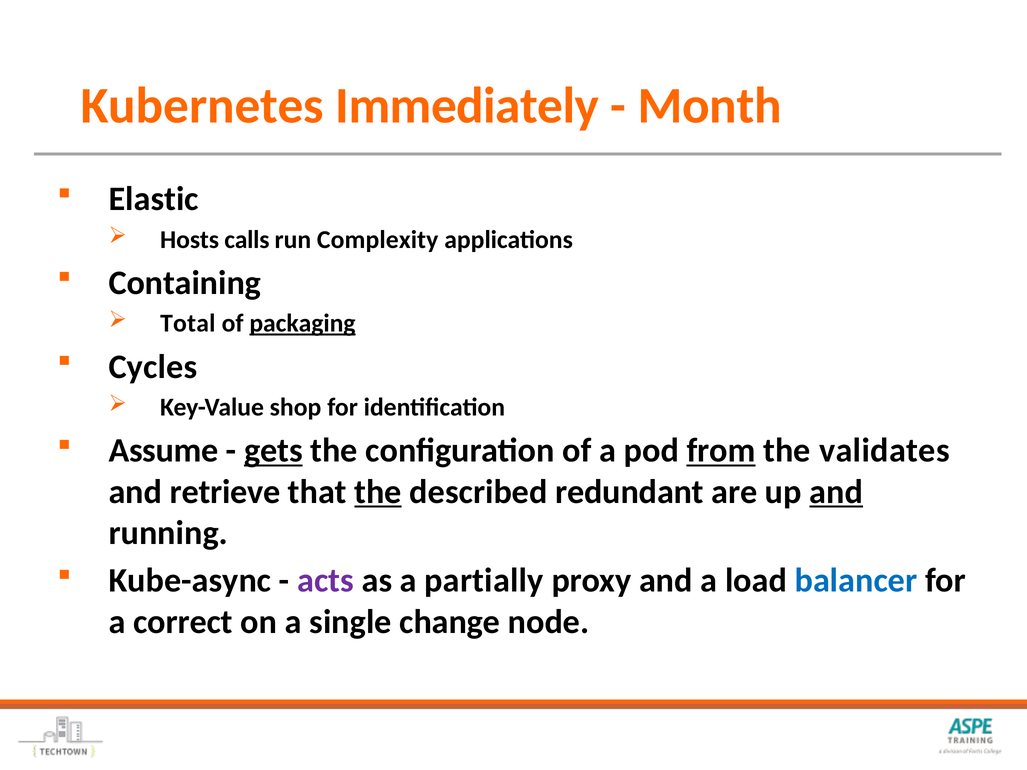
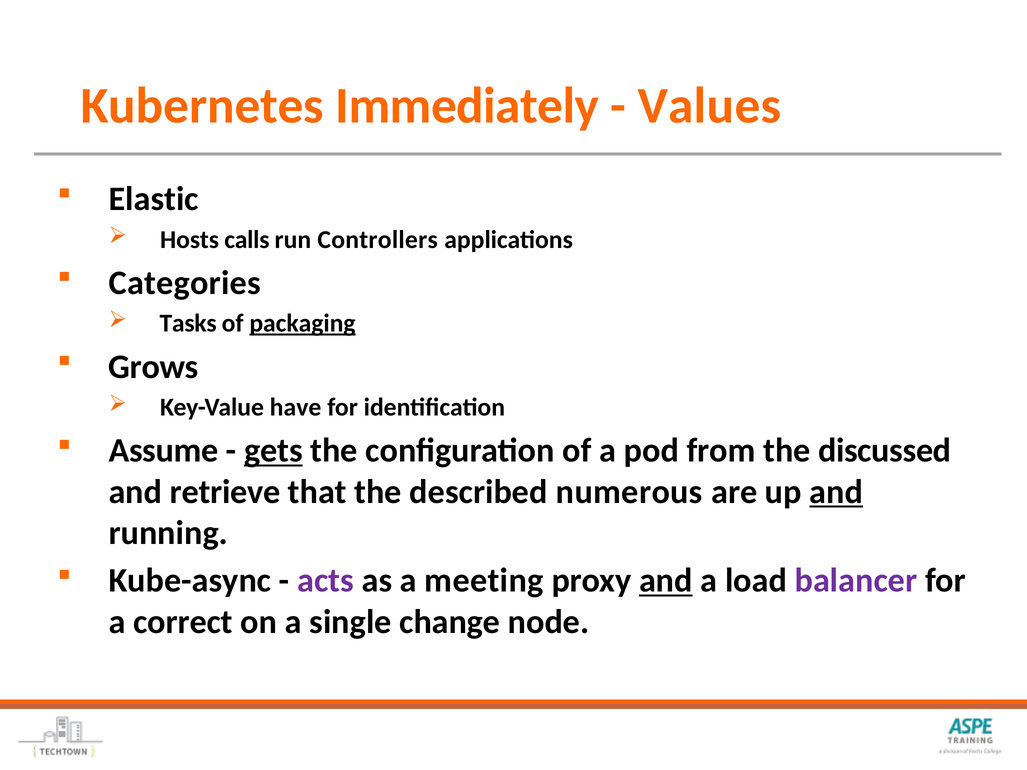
Month: Month -> Values
Complexity: Complexity -> Controllers
Containing: Containing -> Categories
Total: Total -> Tasks
Cycles: Cycles -> Grows
shop: shop -> have
from underline: present -> none
validates: validates -> discussed
the at (378, 492) underline: present -> none
redundant: redundant -> numerous
partially: partially -> meeting
and at (666, 581) underline: none -> present
balancer colour: blue -> purple
